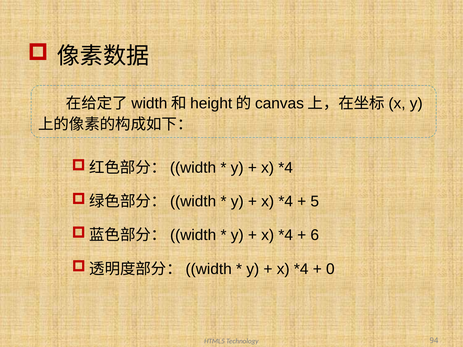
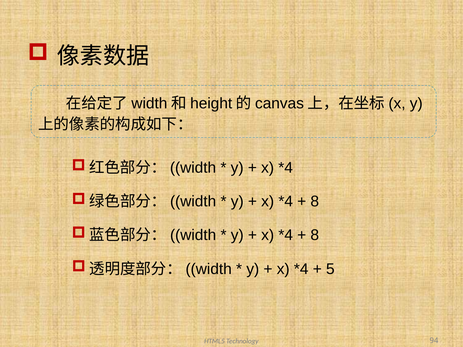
5 at (315, 202): 5 -> 8
6 at (315, 235): 6 -> 8
0: 0 -> 5
